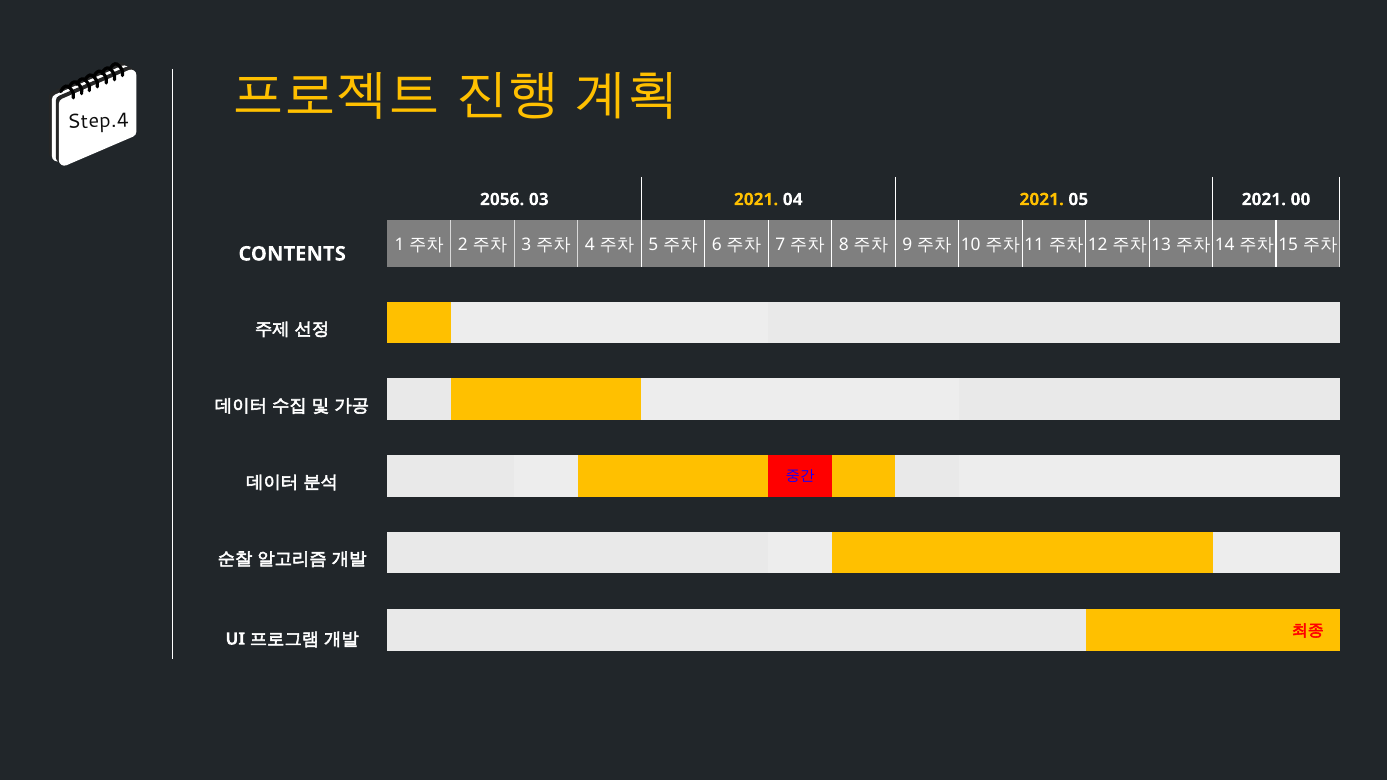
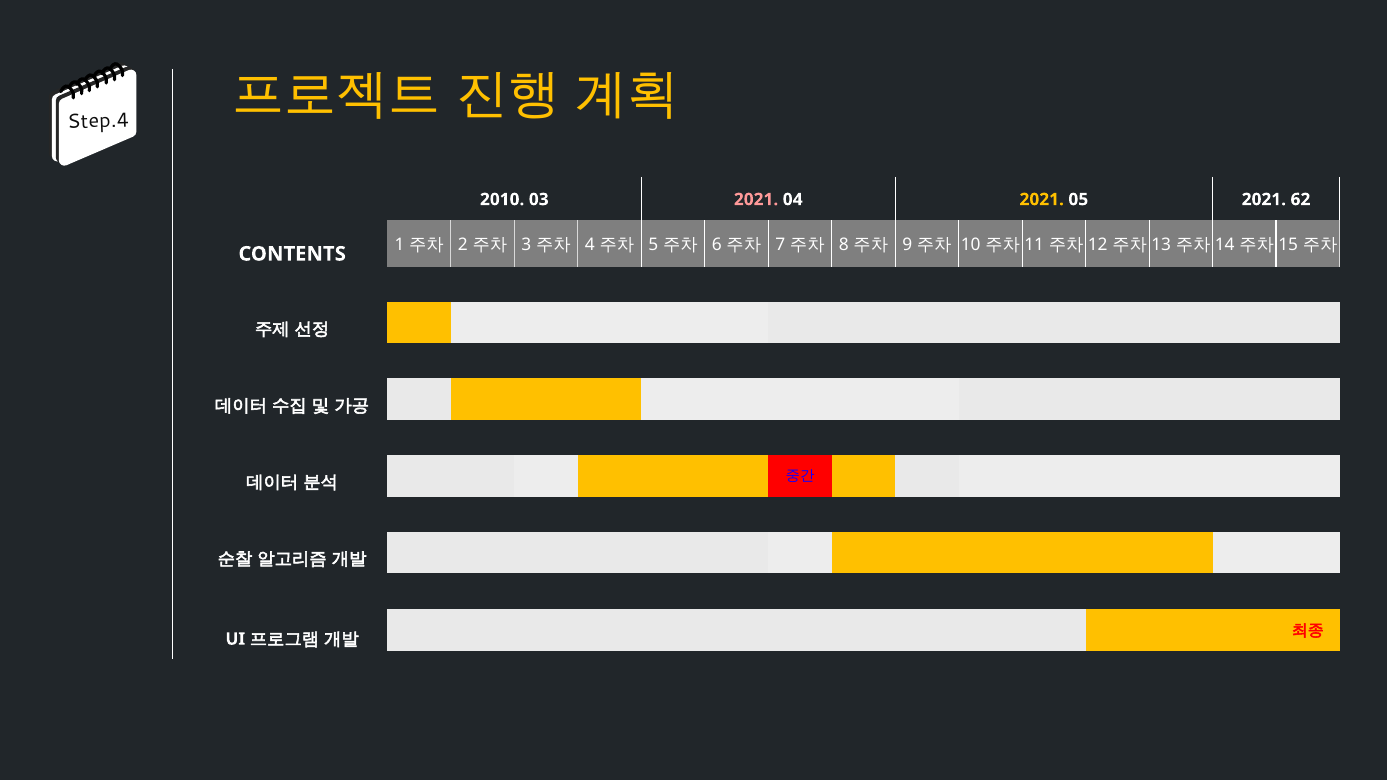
2056: 2056 -> 2010
2021 at (756, 200) colour: yellow -> pink
00: 00 -> 62
